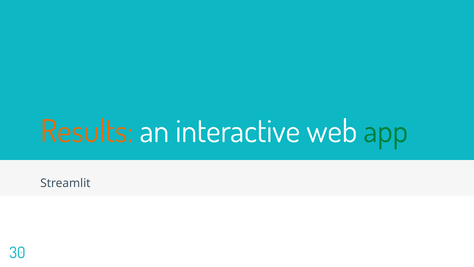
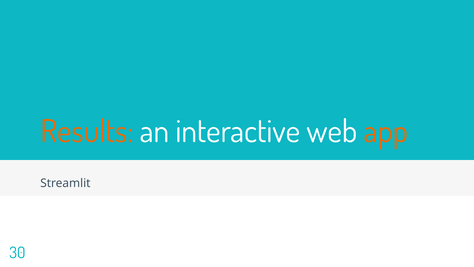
app colour: green -> orange
